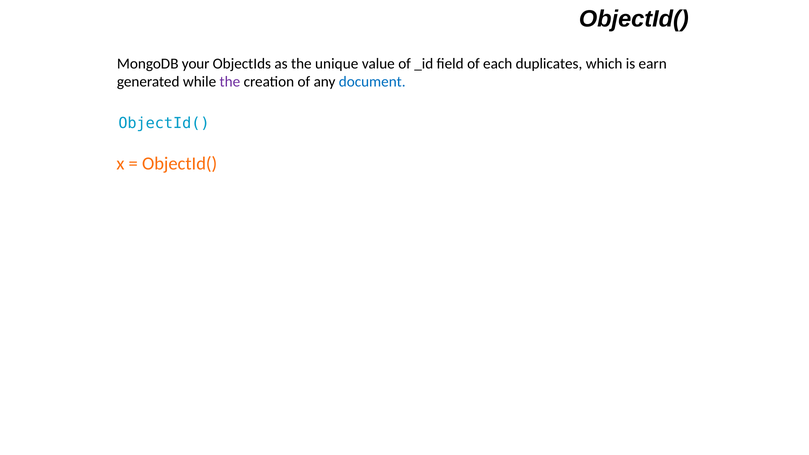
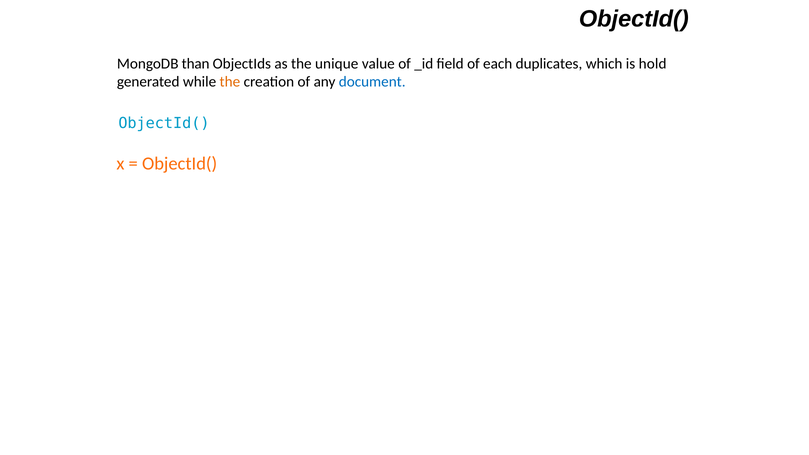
your: your -> than
earn: earn -> hold
the at (230, 82) colour: purple -> orange
